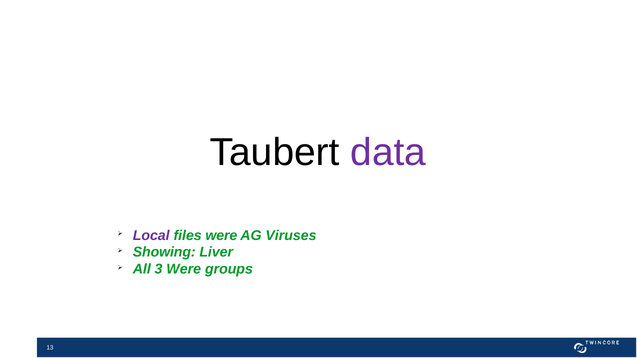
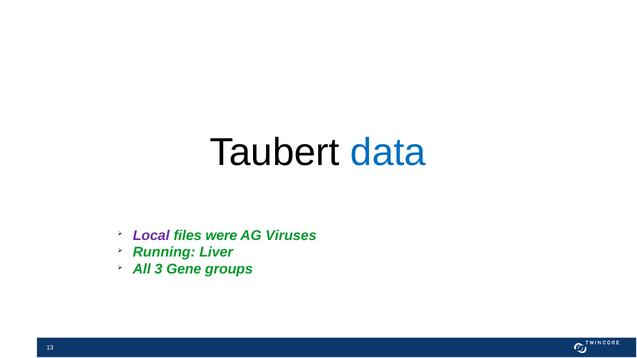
data colour: purple -> blue
Showing: Showing -> Running
3 Were: Were -> Gene
